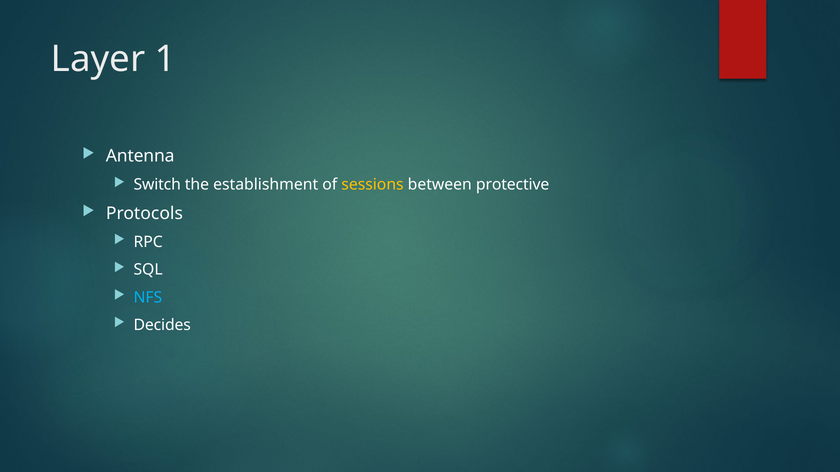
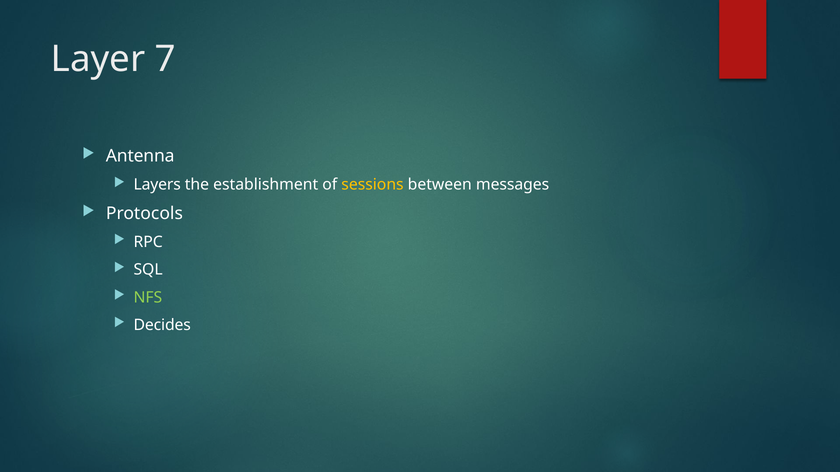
1: 1 -> 7
Switch: Switch -> Layers
protective: protective -> messages
NFS colour: light blue -> light green
